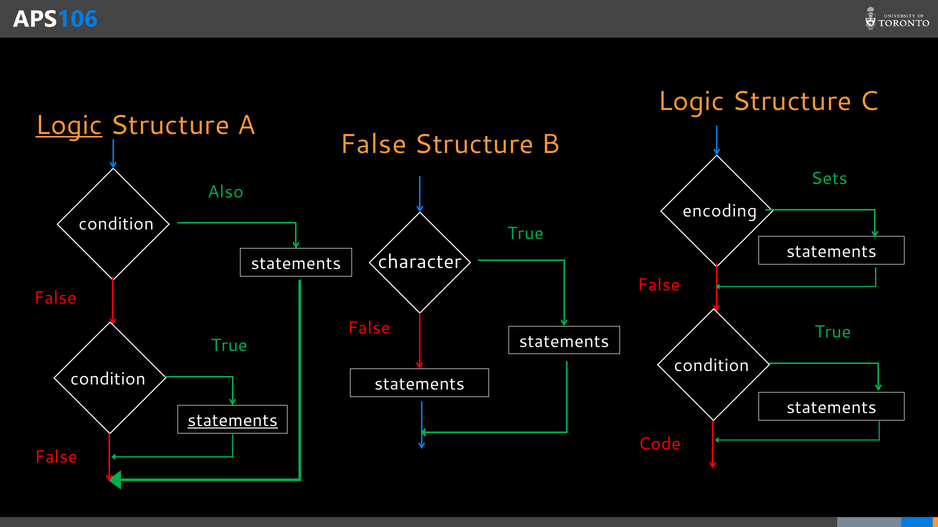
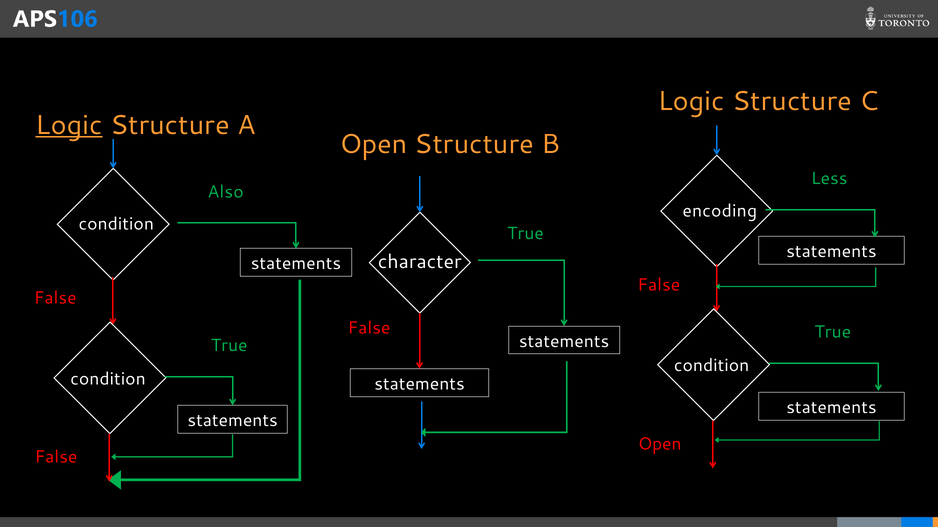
False at (373, 145): False -> Open
Sets: Sets -> Less
statements at (233, 421) underline: present -> none
Code at (660, 444): Code -> Open
